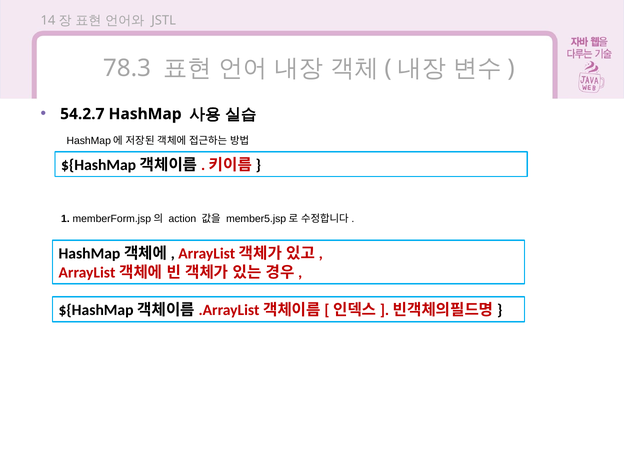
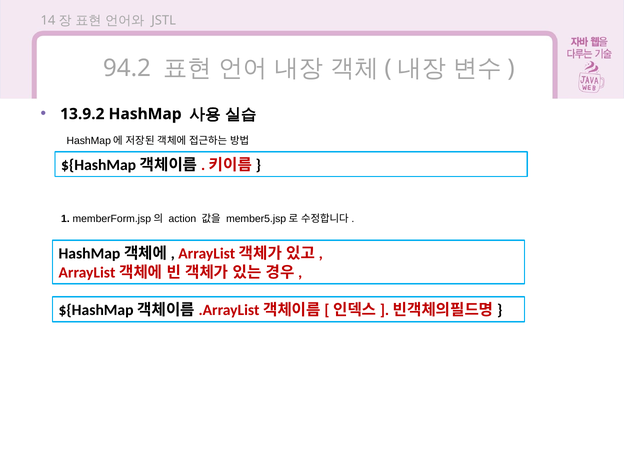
78.3: 78.3 -> 94.2
54.2.7: 54.2.7 -> 13.9.2
